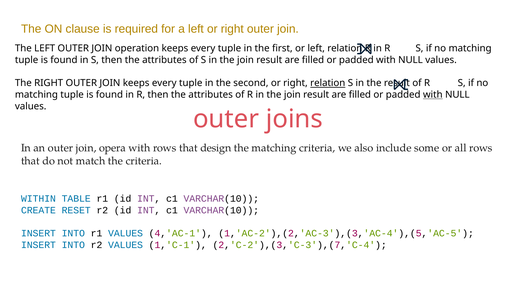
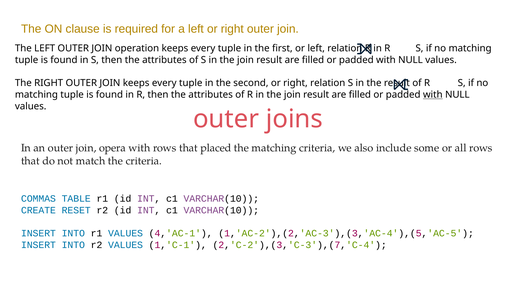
relation at (328, 83) underline: present -> none
design: design -> placed
WITHIN: WITHIN -> COMMAS
